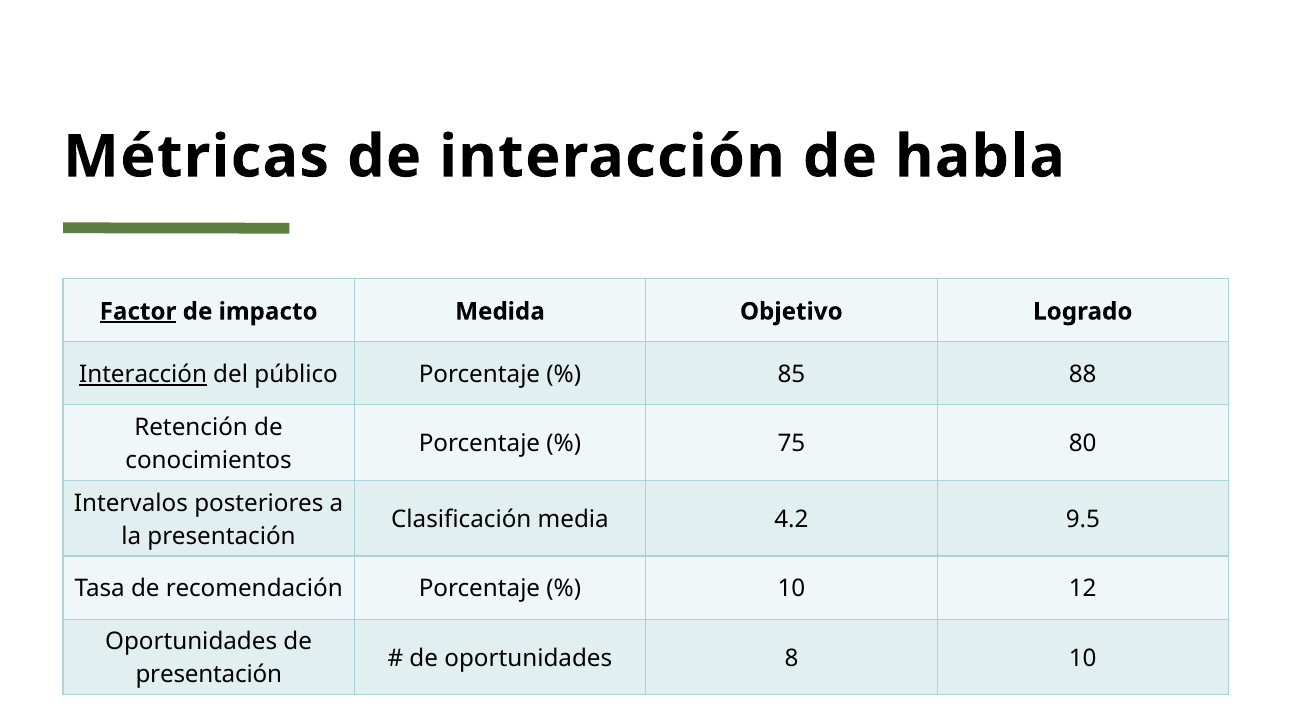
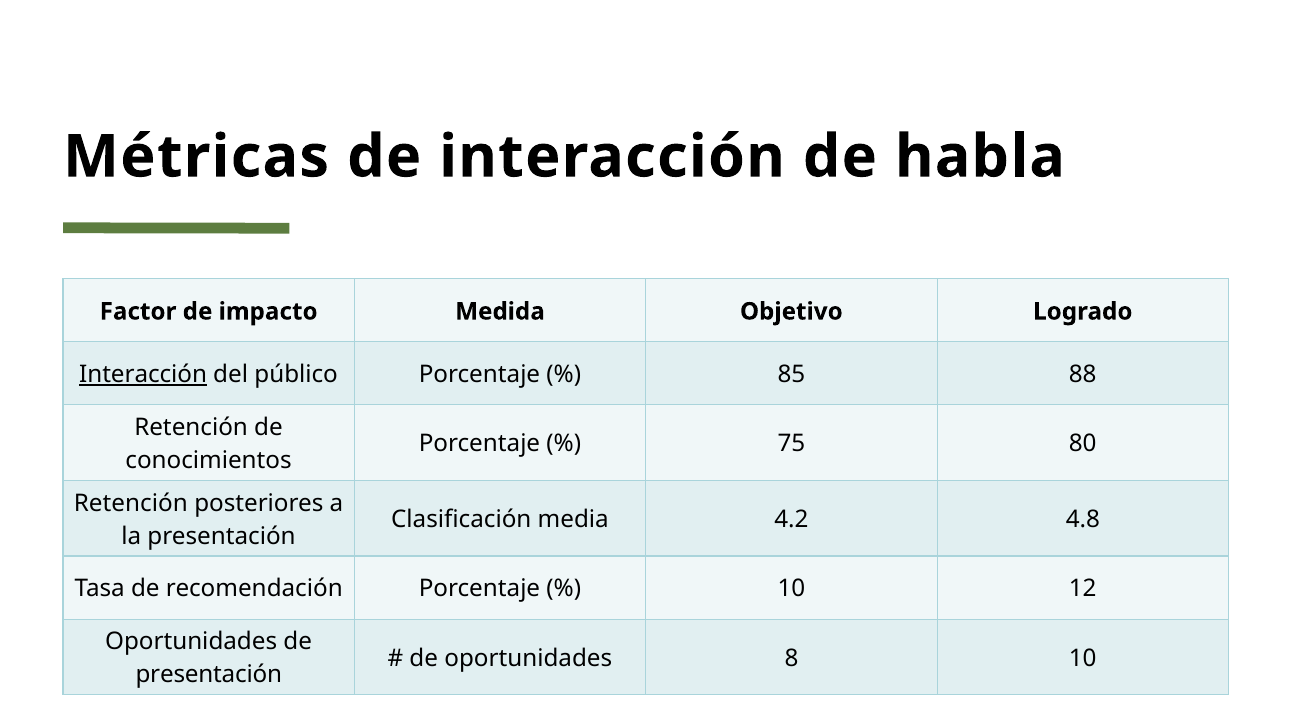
Factor underline: present -> none
Intervalos at (131, 503): Intervalos -> Retención
9.5: 9.5 -> 4.8
